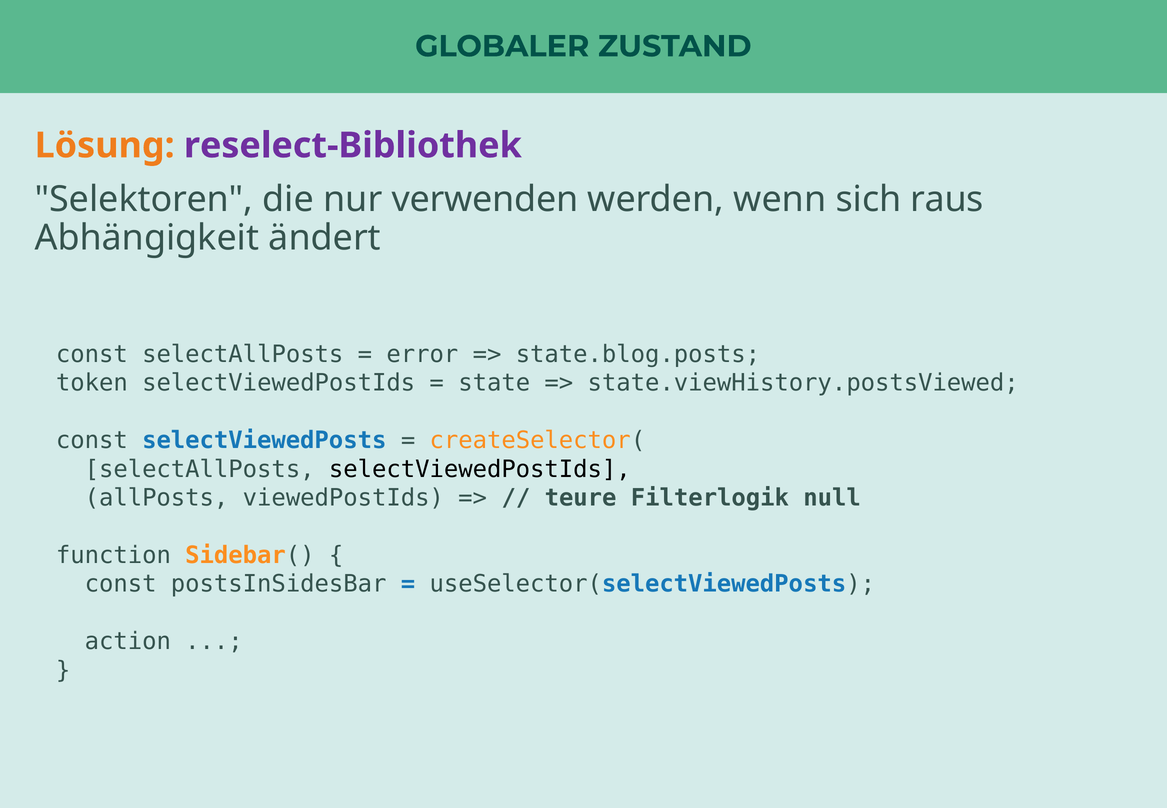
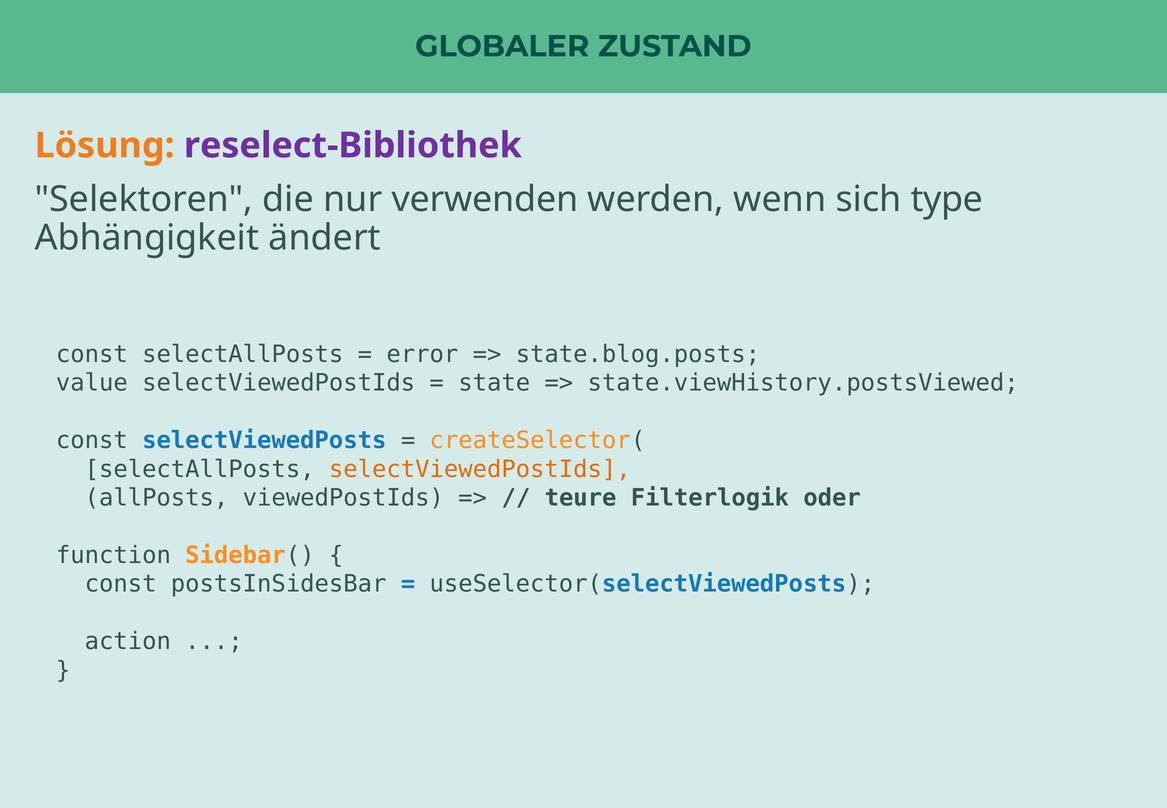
raus: raus -> type
token: token -> value
selectViewedPostIds at (480, 469) colour: black -> orange
null: null -> oder
